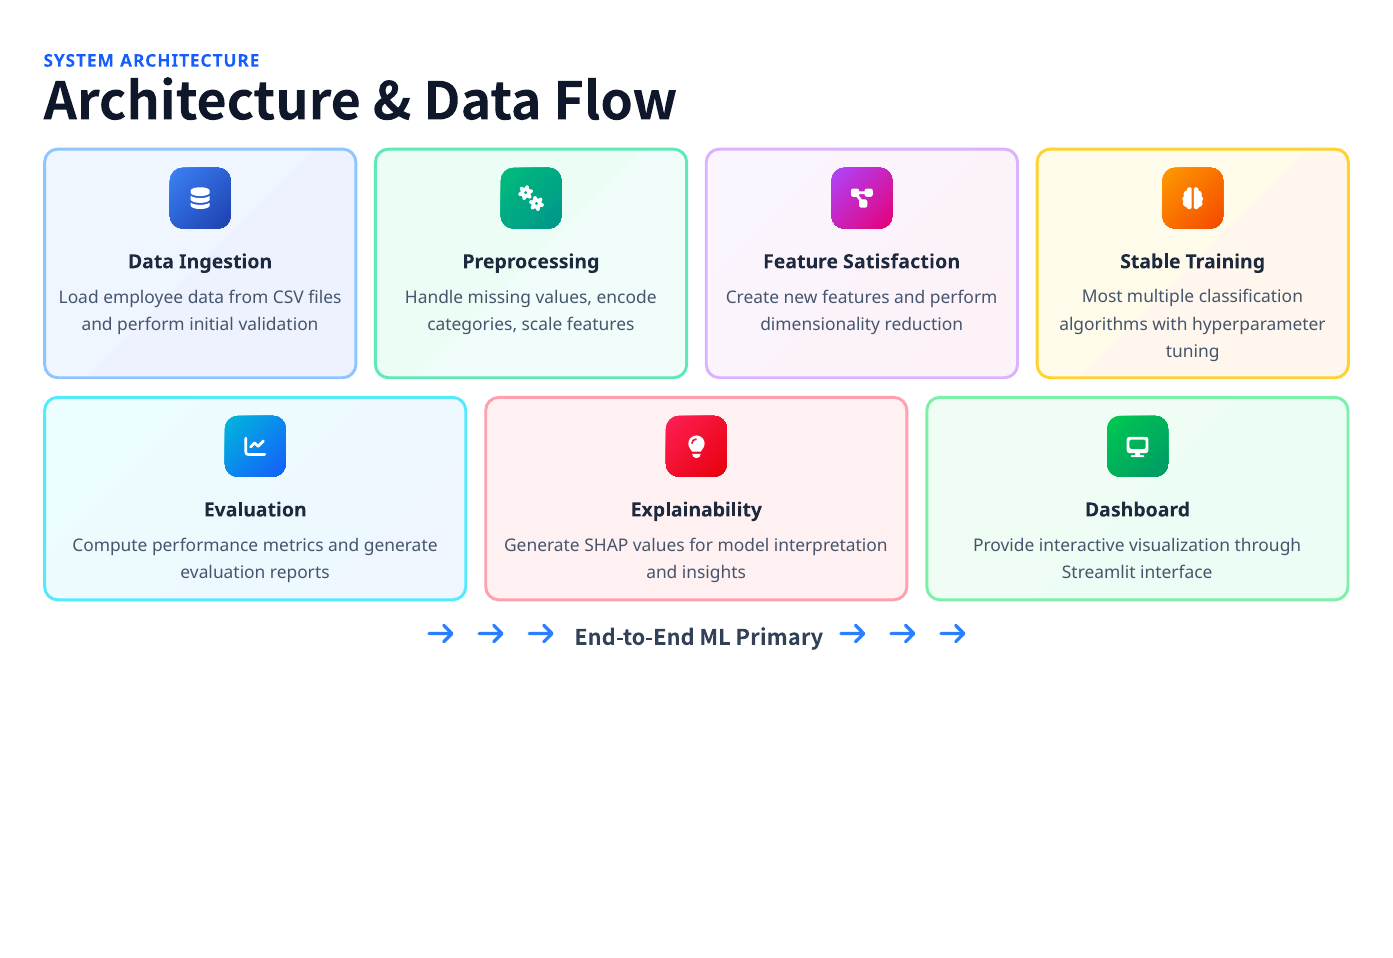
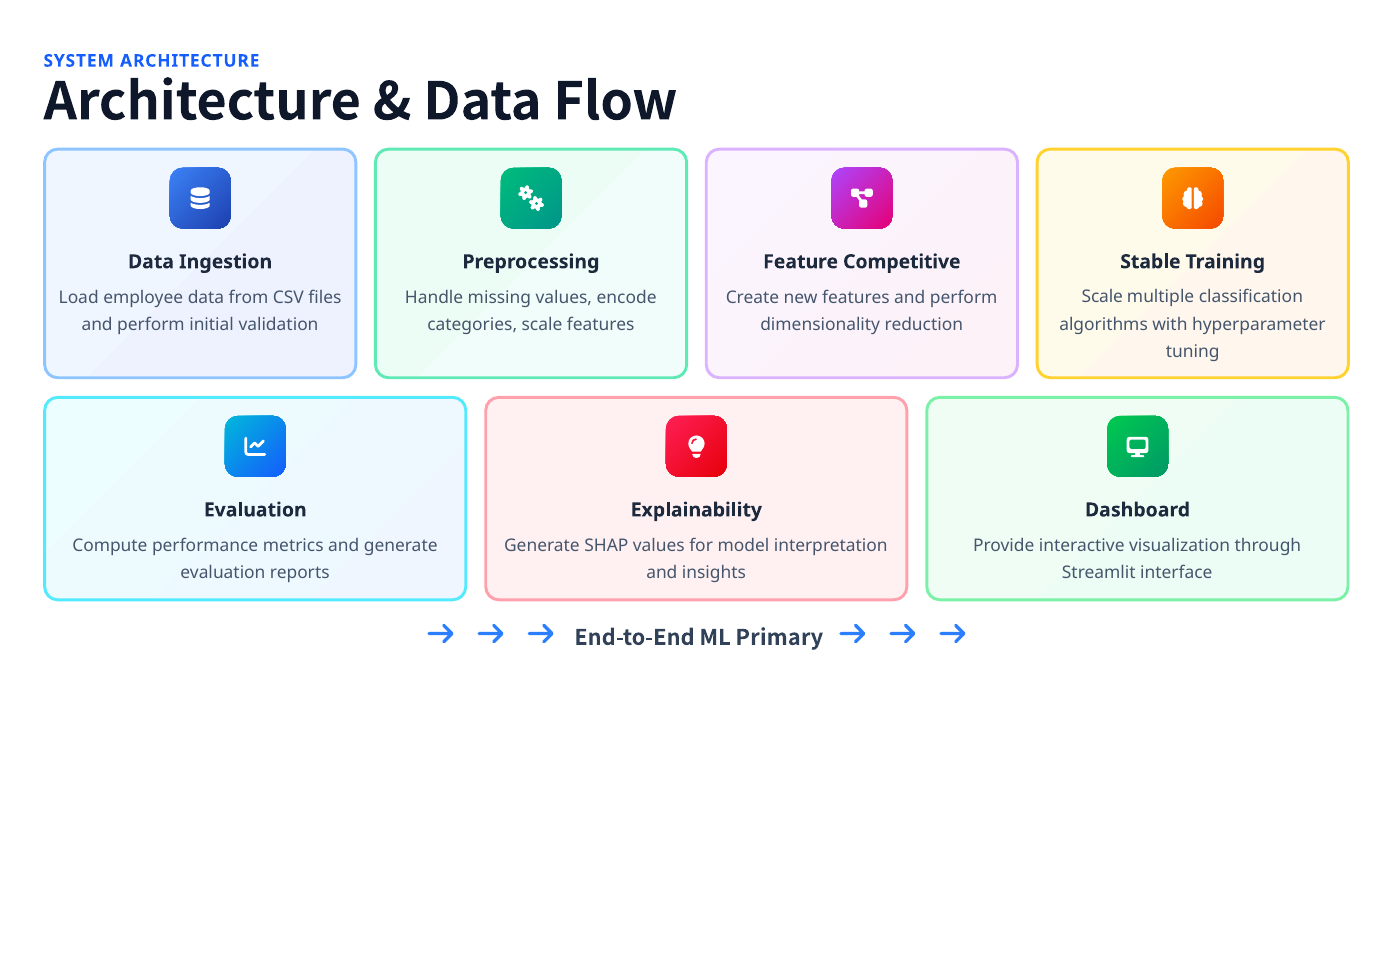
Satisfaction: Satisfaction -> Competitive
Most at (1102, 297): Most -> Scale
